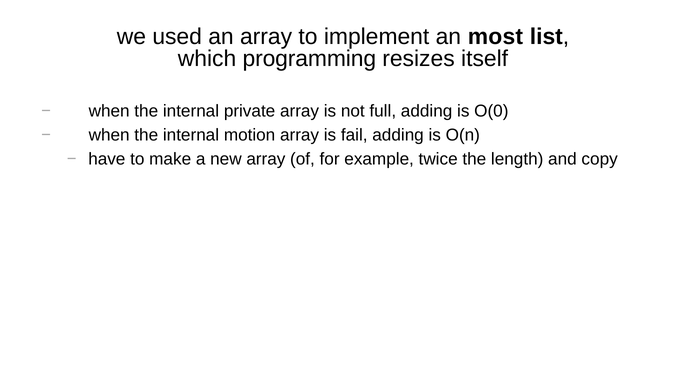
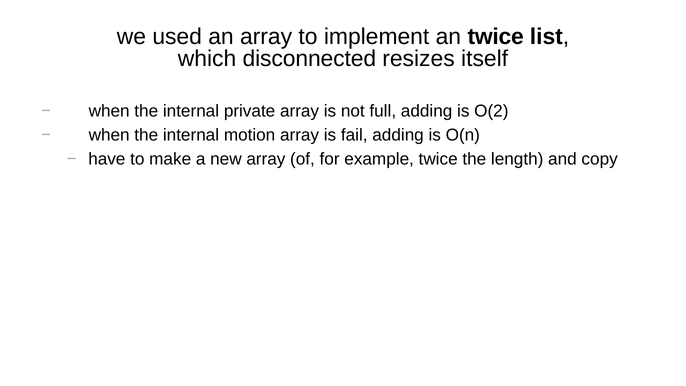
an most: most -> twice
programming: programming -> disconnected
O(0: O(0 -> O(2
